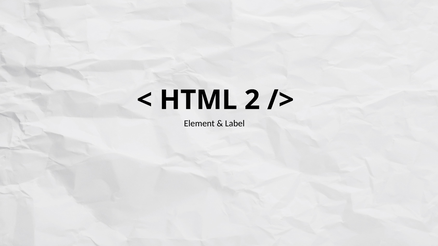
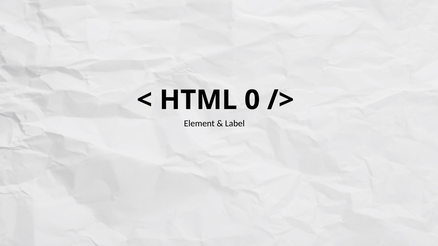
2: 2 -> 0
